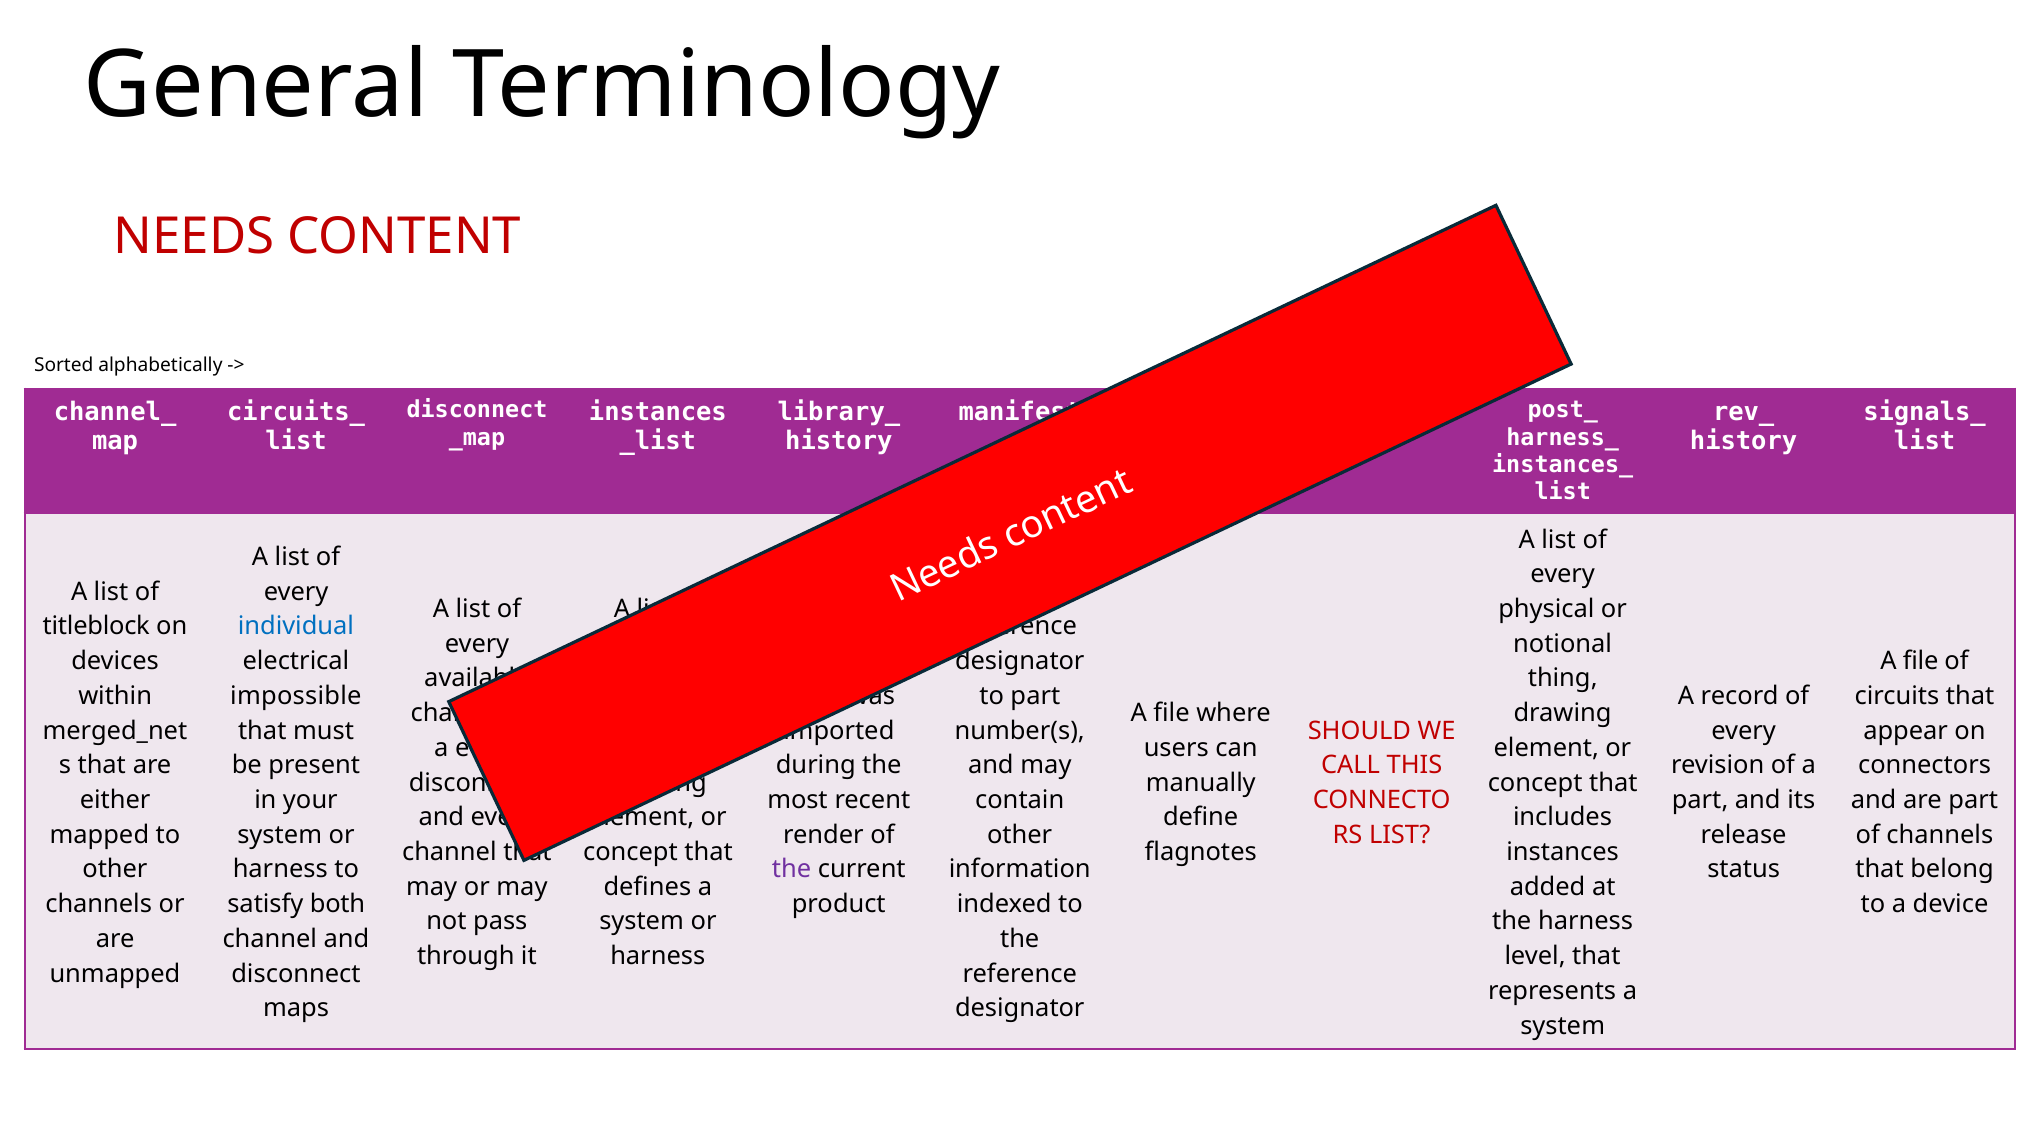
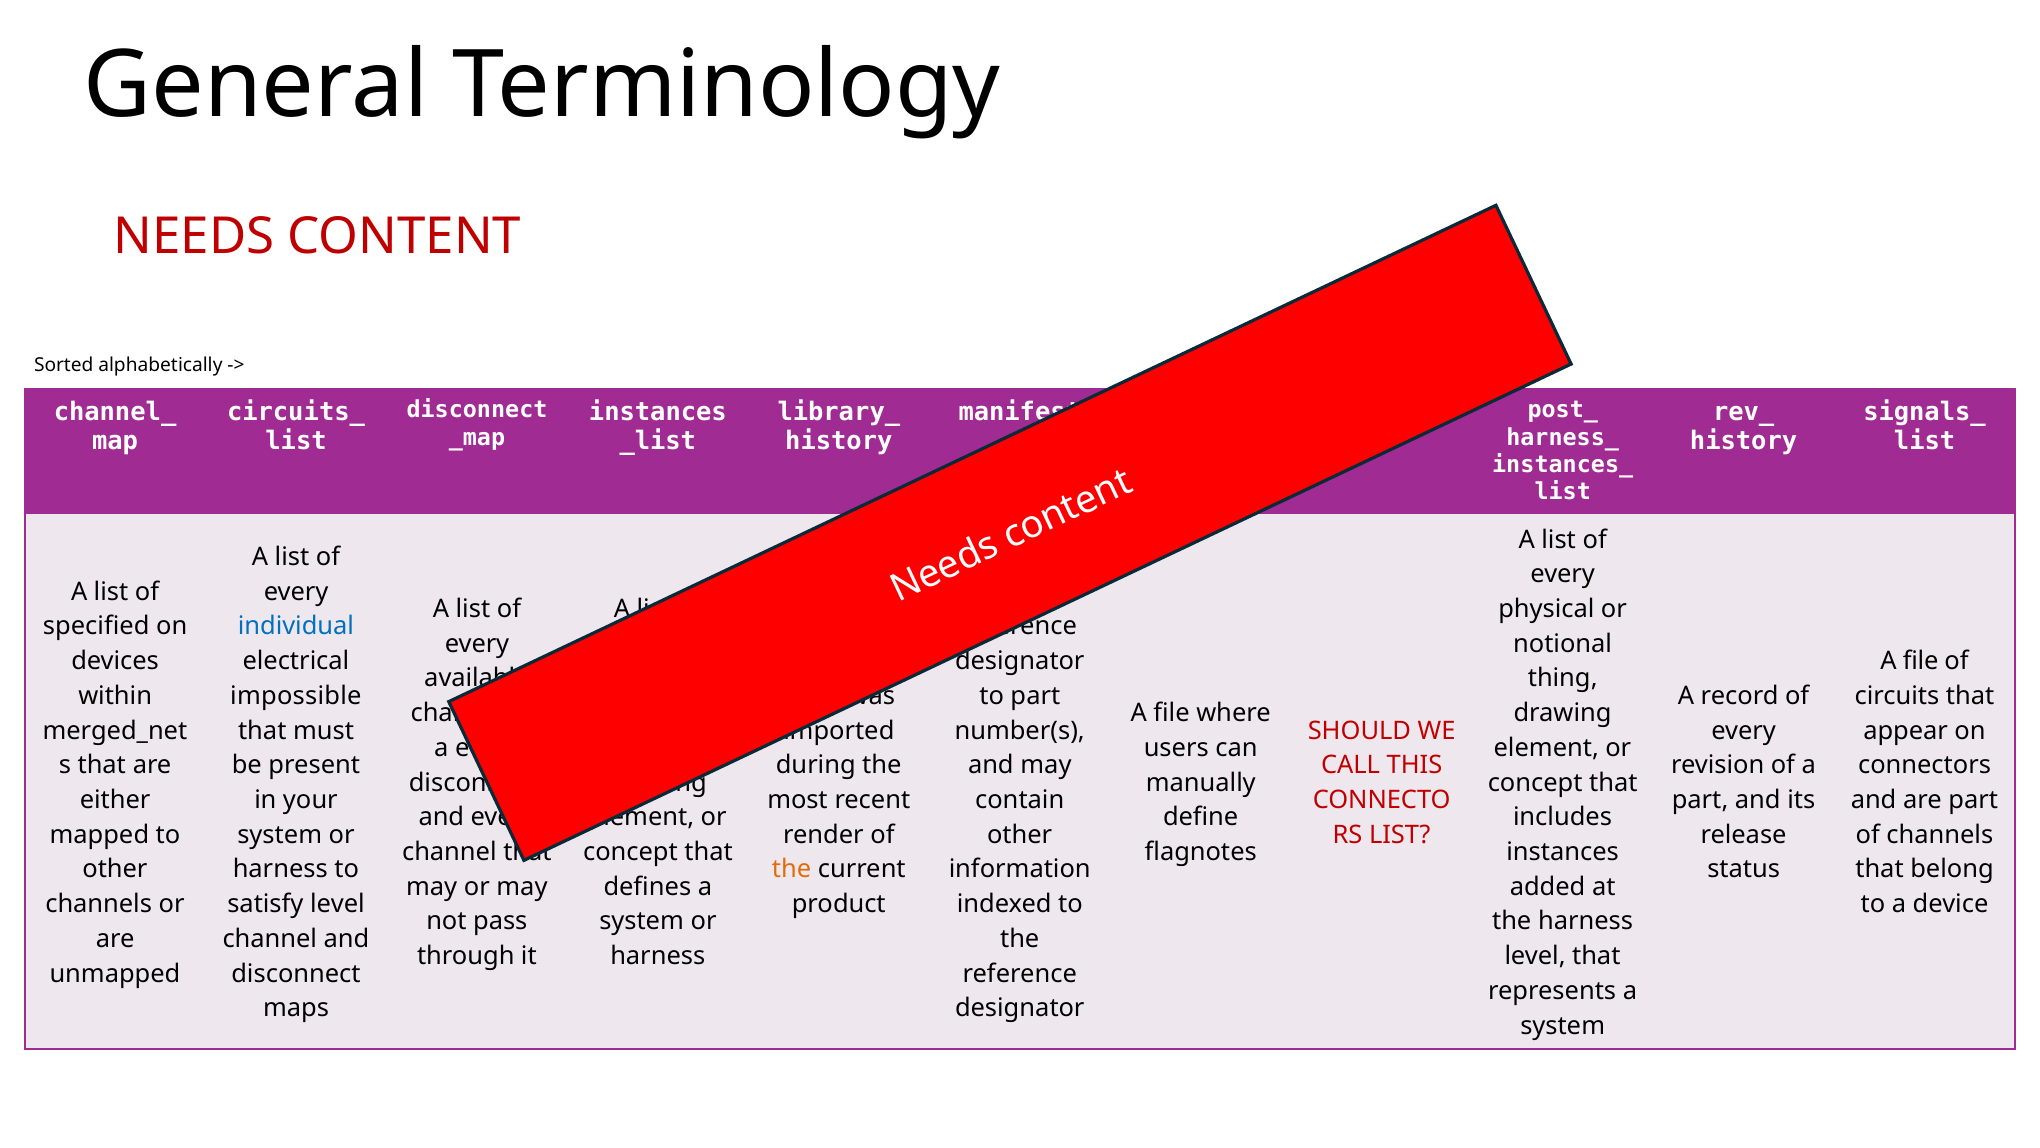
titleblock: titleblock -> specified
the at (792, 869) colour: purple -> orange
satisfy both: both -> level
